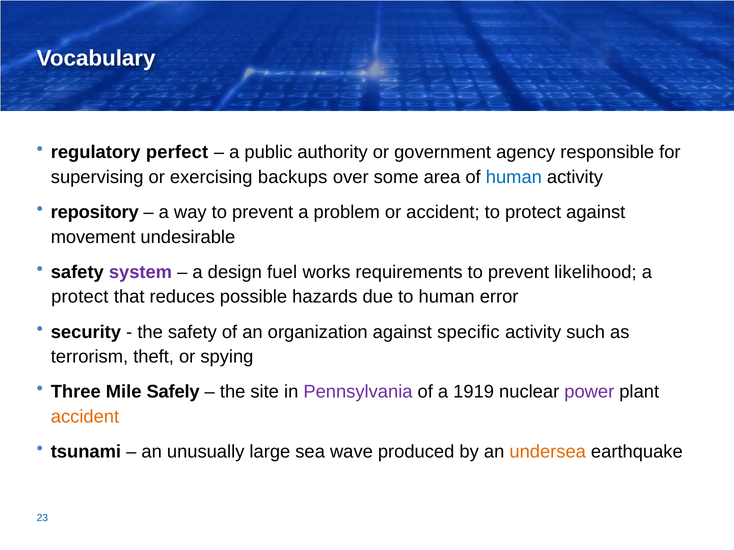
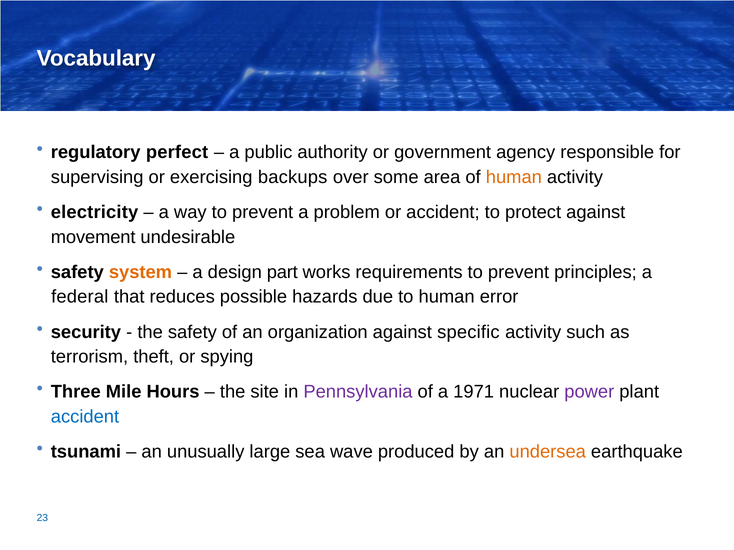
human at (514, 177) colour: blue -> orange
repository: repository -> electricity
system colour: purple -> orange
fuel: fuel -> part
likelihood: likelihood -> principles
protect at (80, 297): protect -> federal
Safely: Safely -> Hours
1919: 1919 -> 1971
accident at (85, 417) colour: orange -> blue
